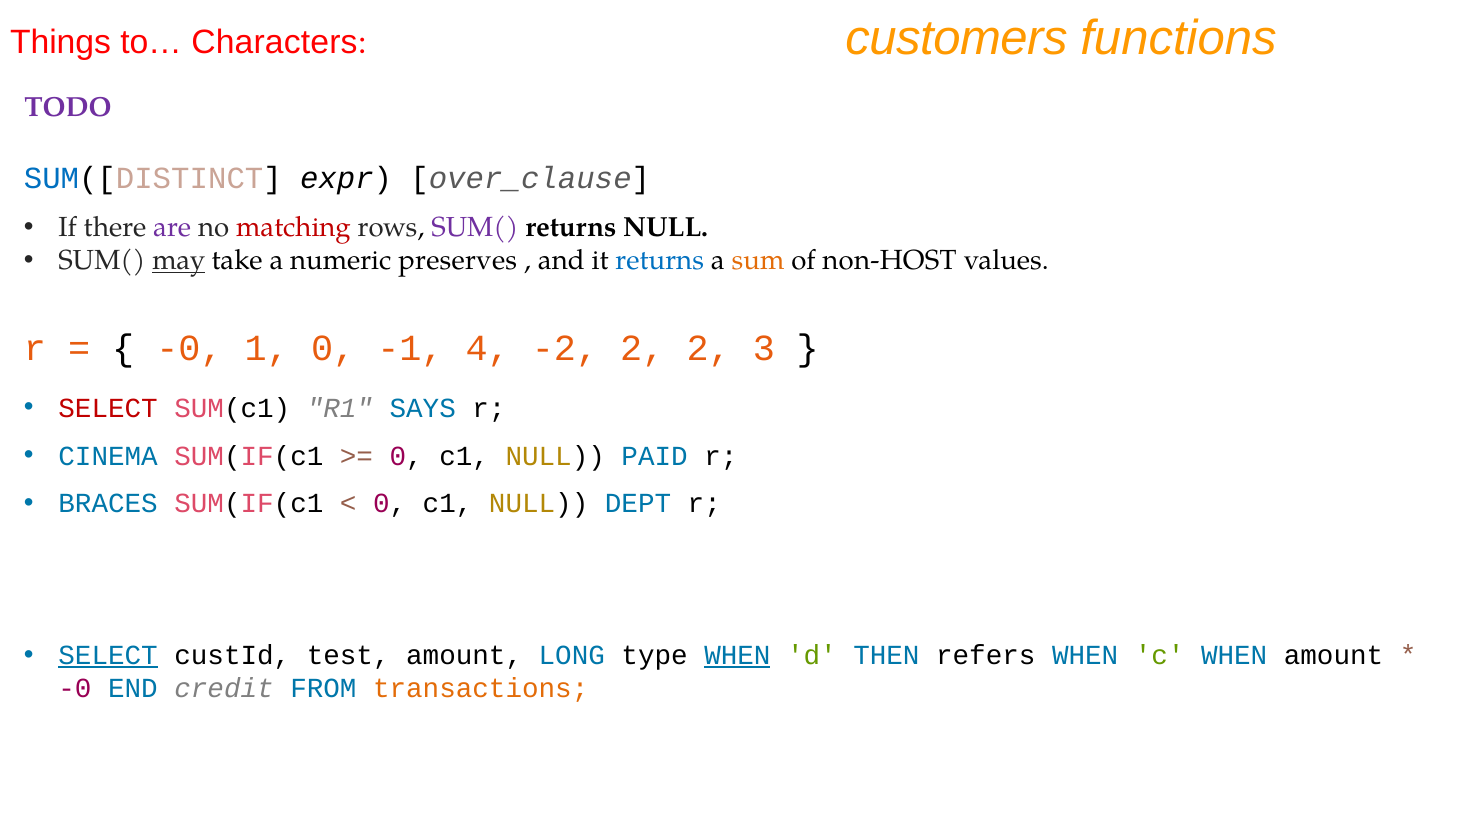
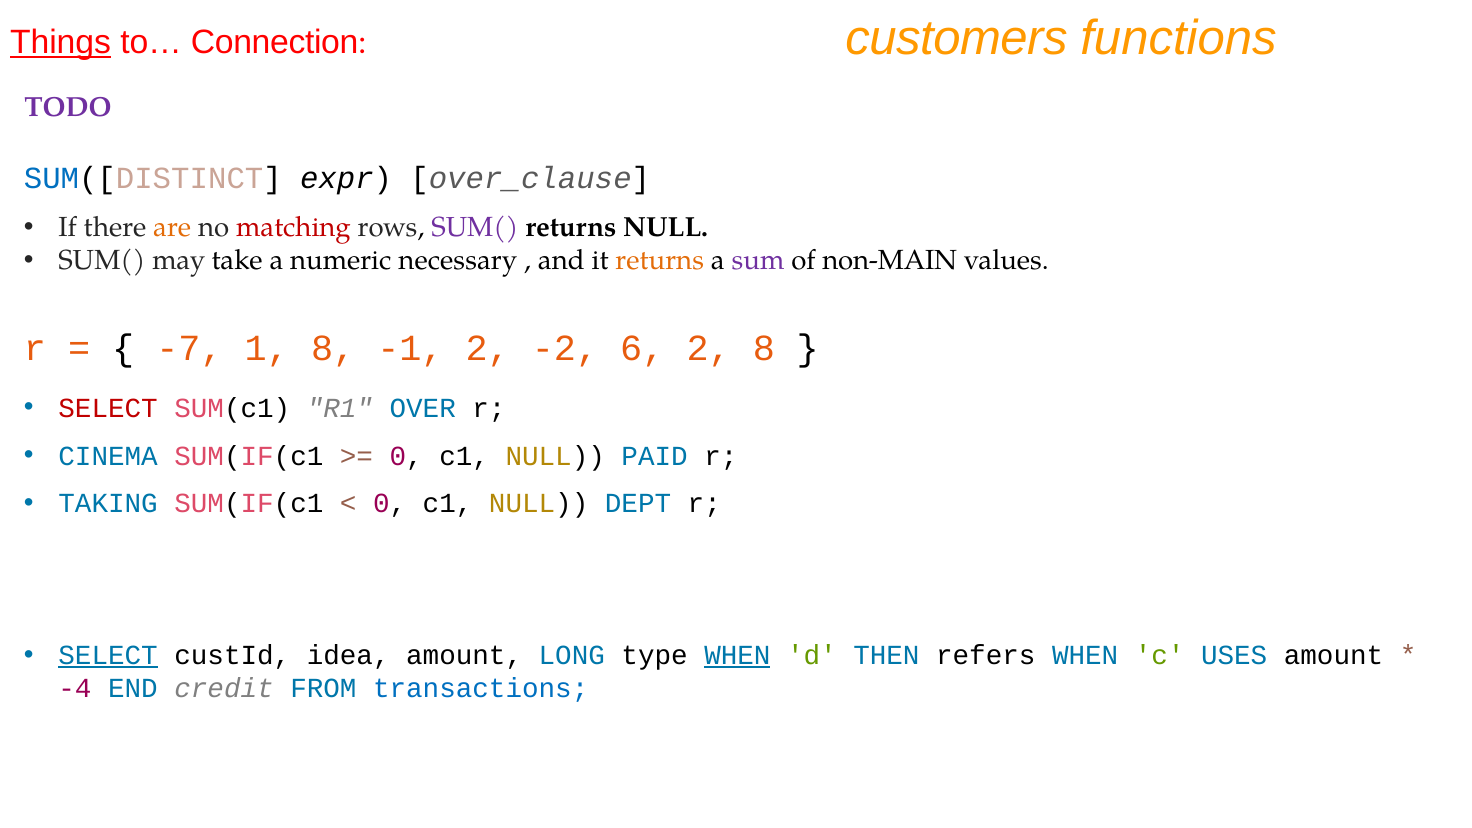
Things underline: none -> present
Characters: Characters -> Connection
are colour: purple -> orange
may underline: present -> none
preserves: preserves -> necessary
returns at (660, 261) colour: blue -> orange
sum colour: orange -> purple
non-HOST: non-HOST -> non-MAIN
-0 at (190, 348): -0 -> -7
1 0: 0 -> 8
-1 4: 4 -> 2
-2 2: 2 -> 6
2 3: 3 -> 8
SAYS: SAYS -> OVER
BRACES: BRACES -> TAKING
test: test -> idea
c WHEN: WHEN -> USES
-0 at (75, 689): -0 -> -4
transactions colour: orange -> blue
